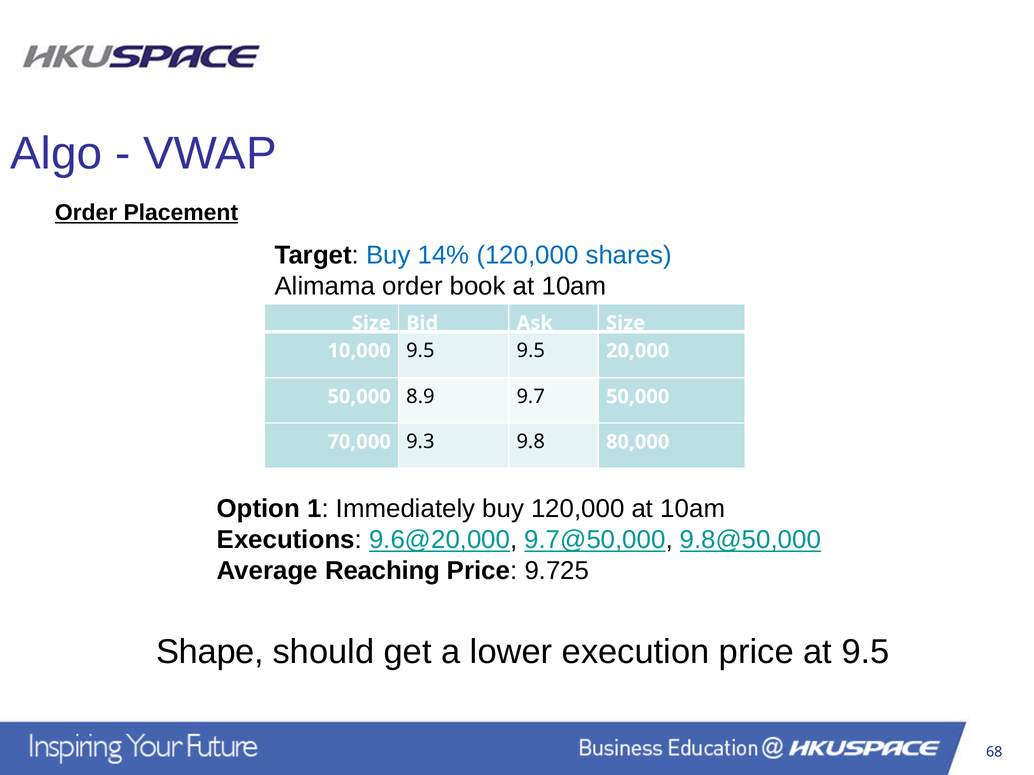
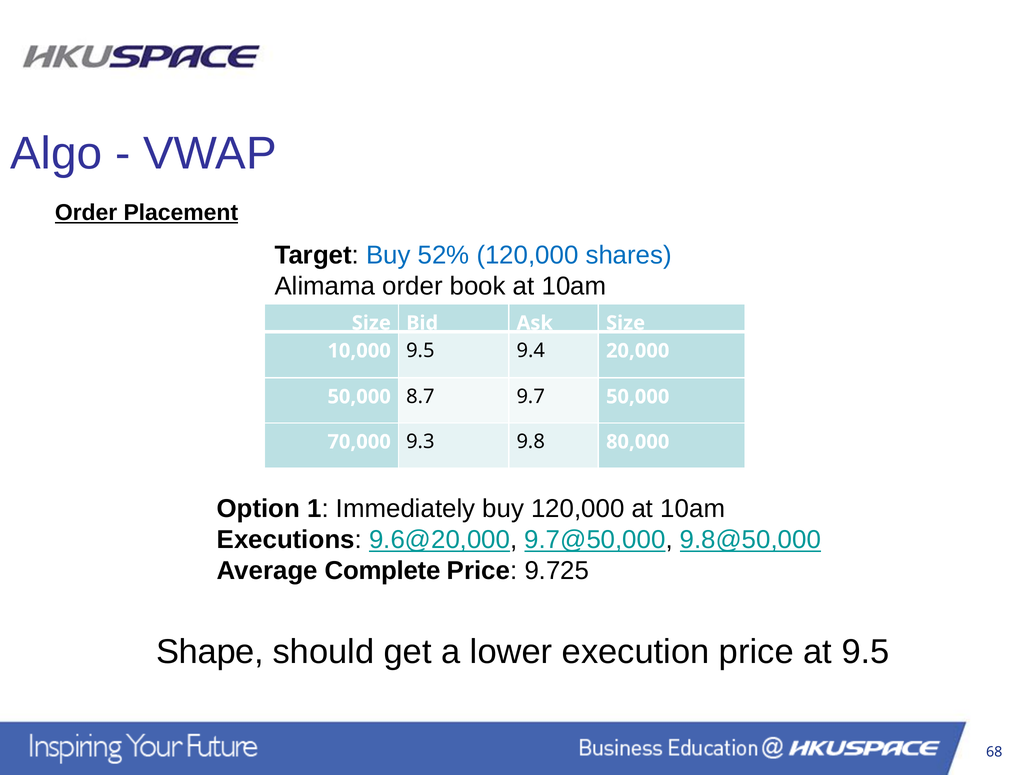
14%: 14% -> 52%
9.5 9.5: 9.5 -> 9.4
8.9: 8.9 -> 8.7
Reaching: Reaching -> Complete
